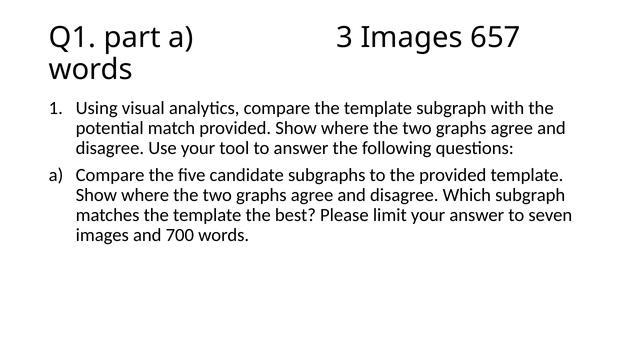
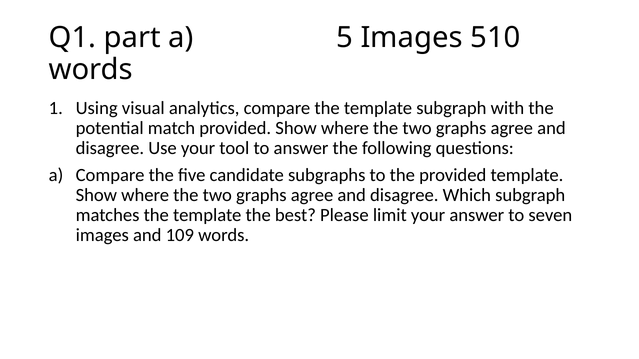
3: 3 -> 5
657: 657 -> 510
700: 700 -> 109
